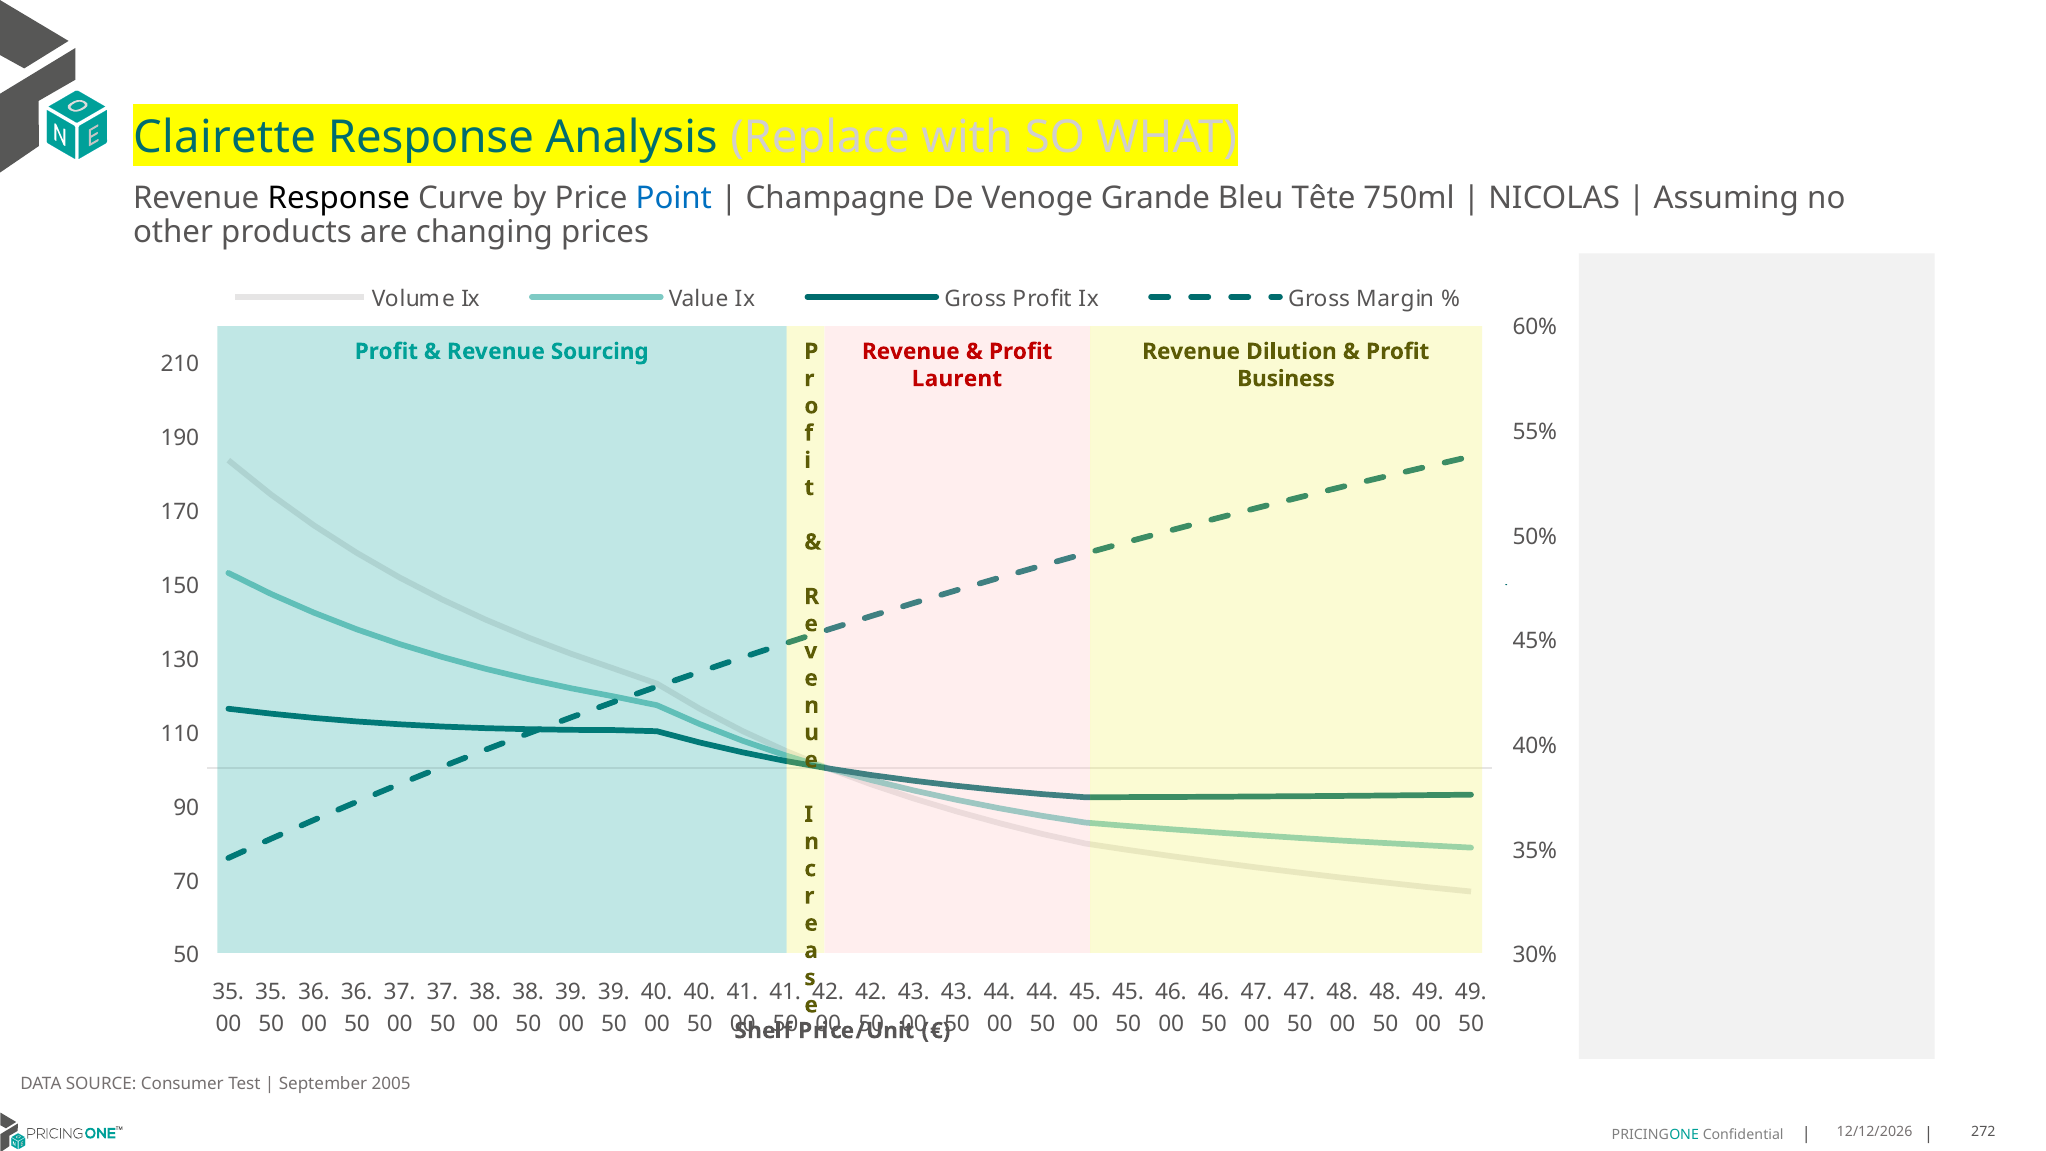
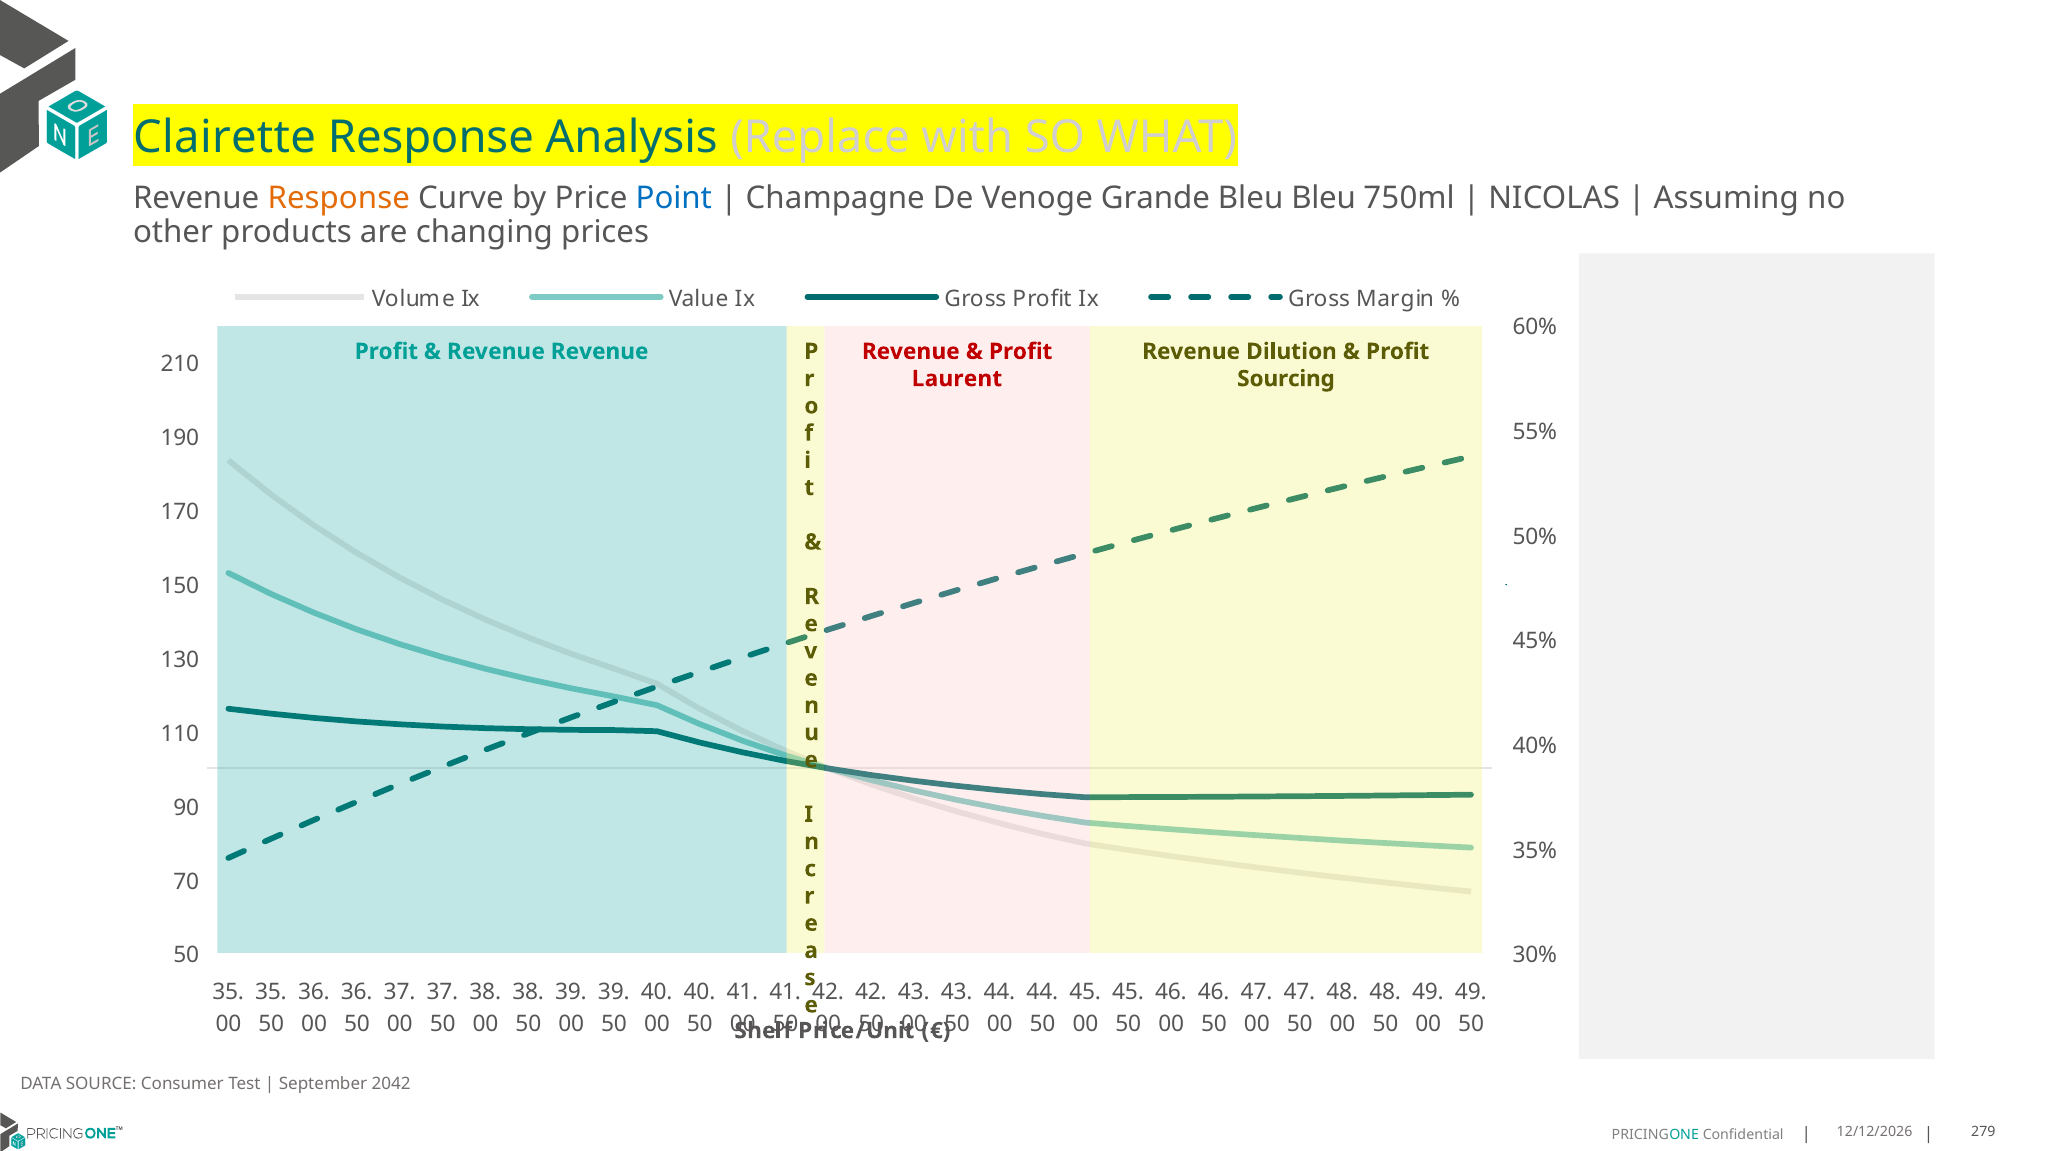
Response at (339, 198) colour: black -> orange
Bleu Tête: Tête -> Bleu
Revenue Sourcing: Sourcing -> Revenue
Business: Business -> Sourcing
2005: 2005 -> 2042
272: 272 -> 279
